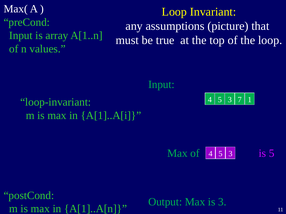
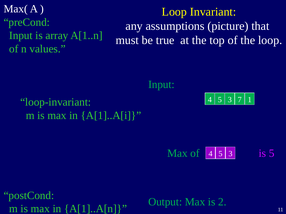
is 3: 3 -> 2
